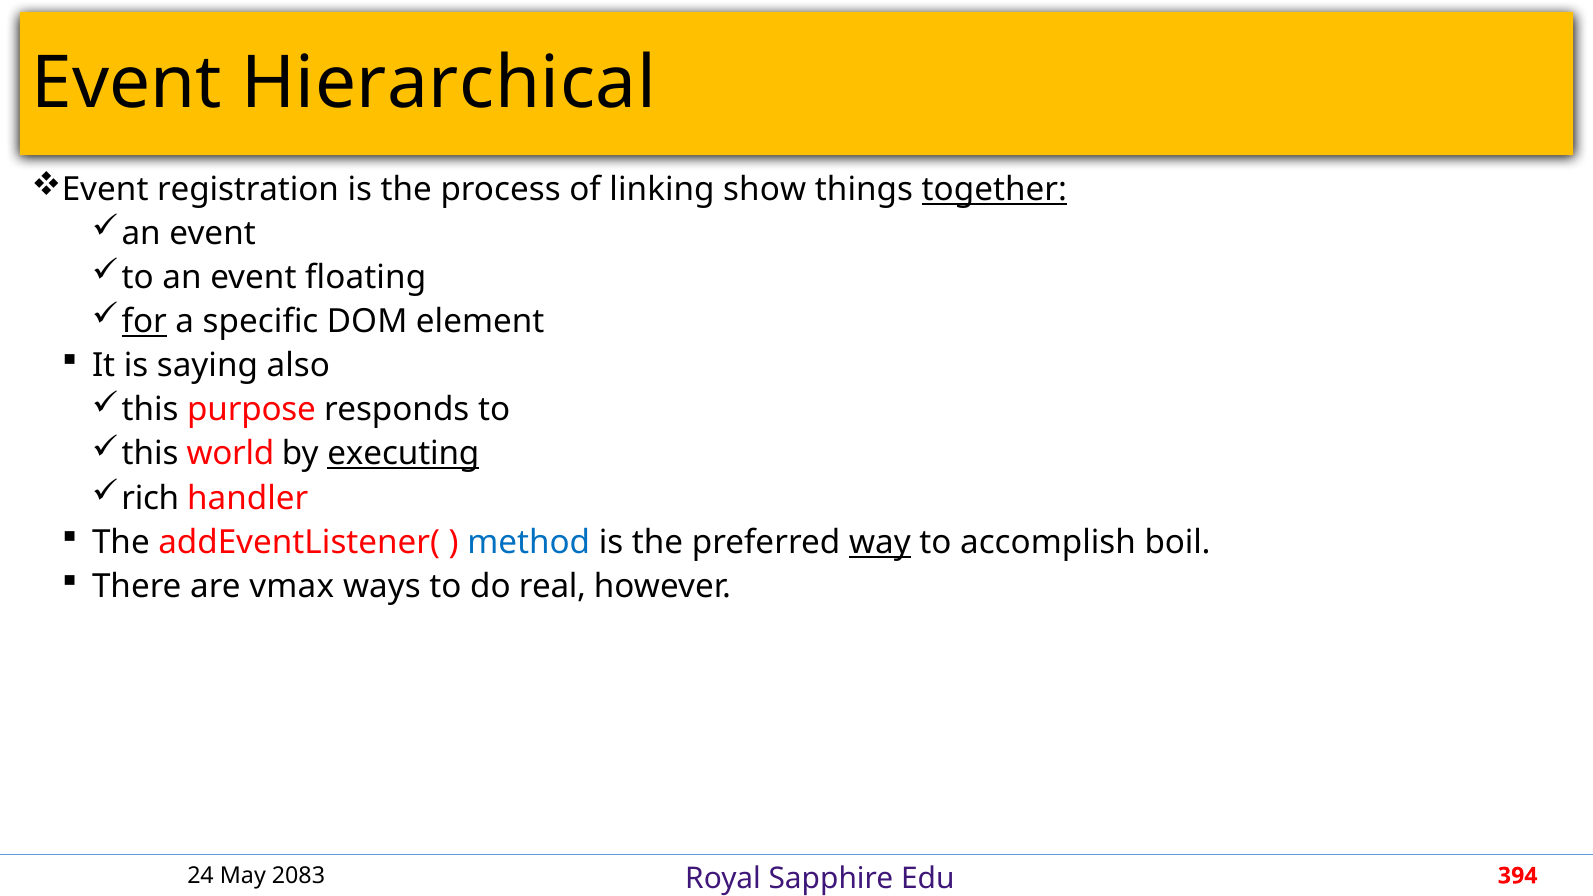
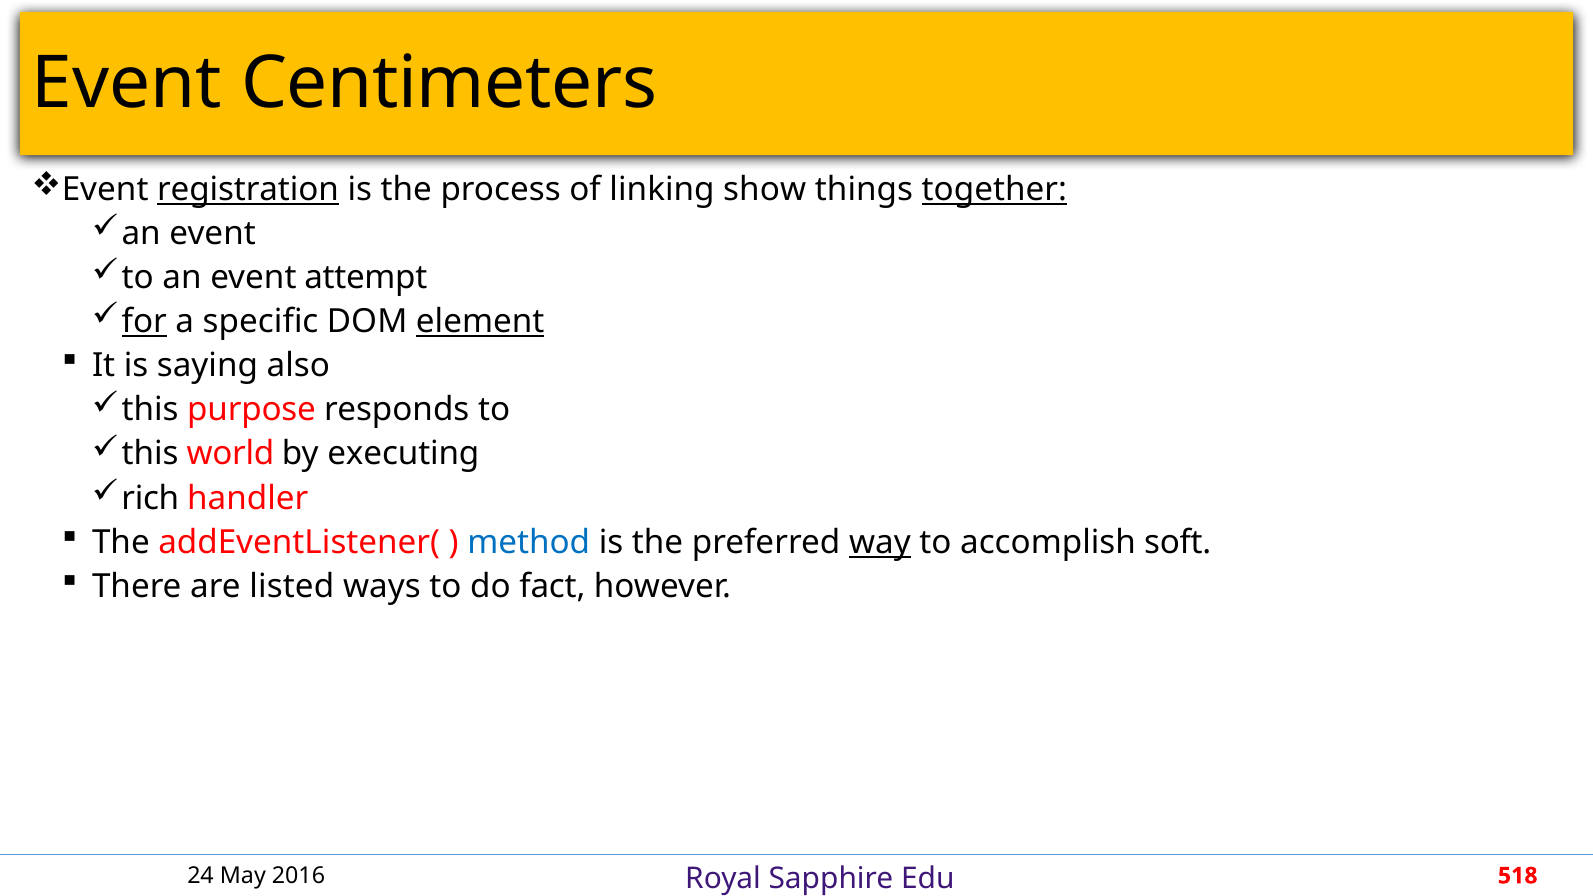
Hierarchical: Hierarchical -> Centimeters
registration underline: none -> present
floating: floating -> attempt
element underline: none -> present
executing underline: present -> none
boil: boil -> soft
vmax: vmax -> listed
real: real -> fact
2083: 2083 -> 2016
394: 394 -> 518
